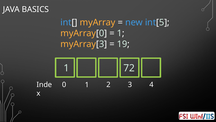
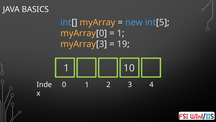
72: 72 -> 10
